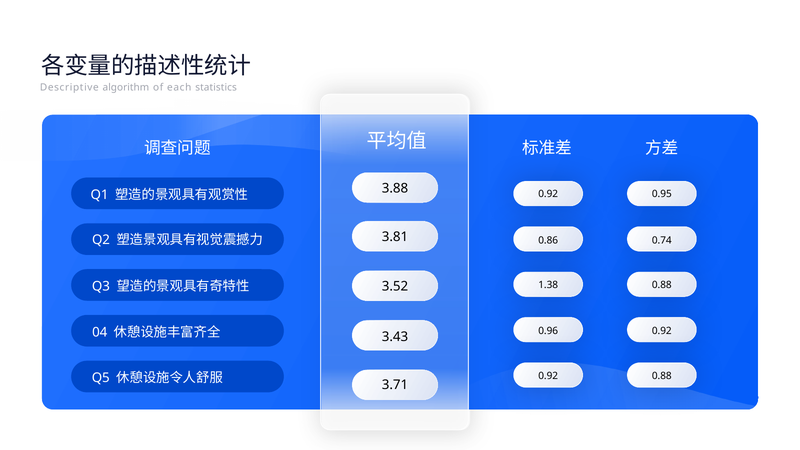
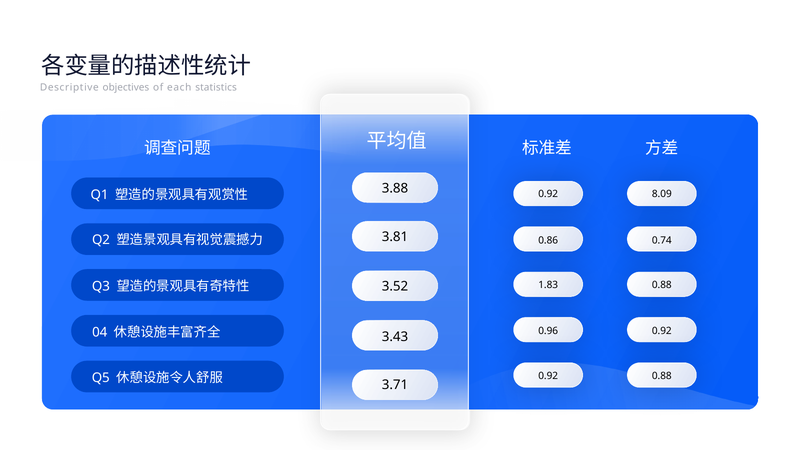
algorithm: algorithm -> objectives
0.95: 0.95 -> 8.09
1.38: 1.38 -> 1.83
